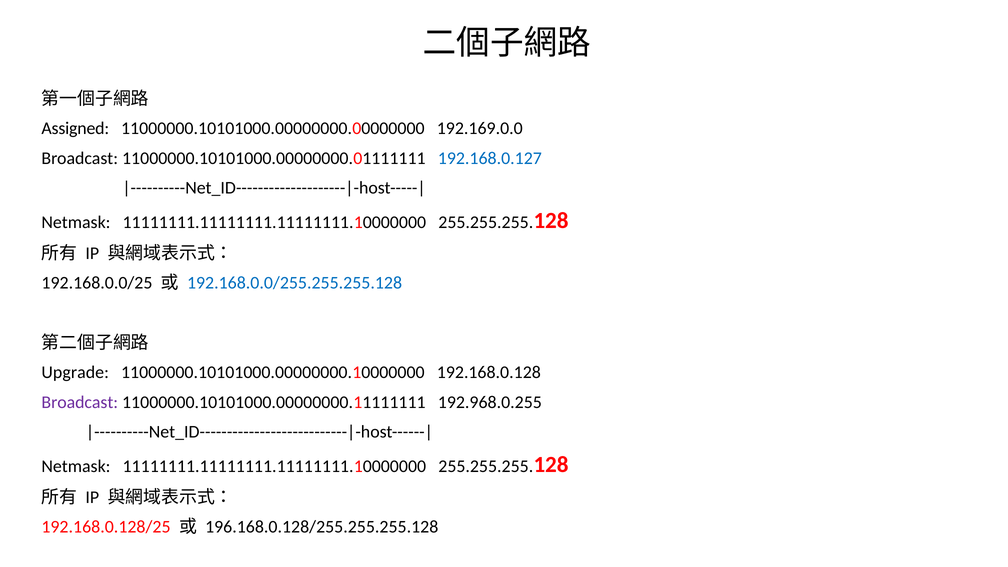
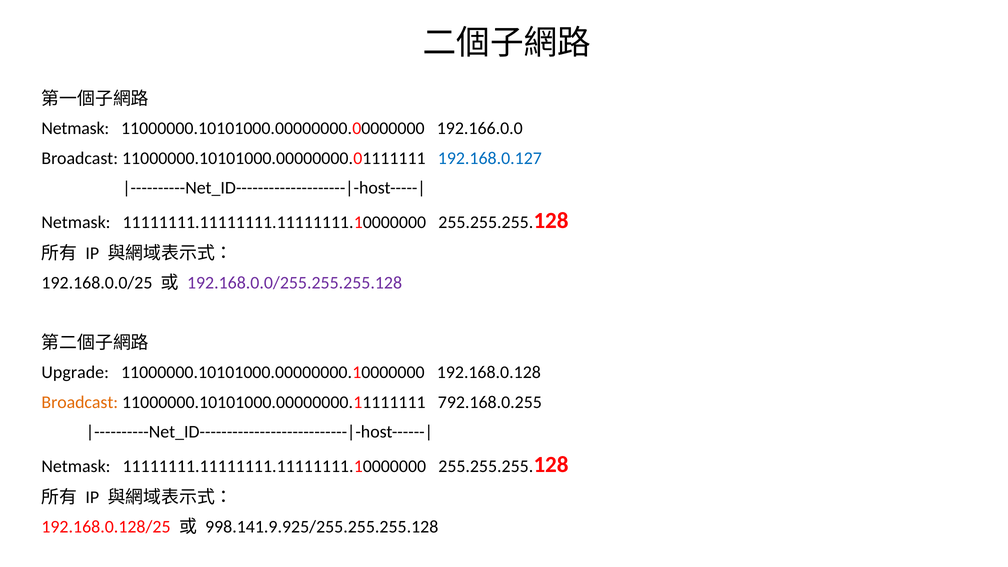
Assigned at (75, 128): Assigned -> Netmask
192.169.0.0: 192.169.0.0 -> 192.166.0.0
192.168.0.0/255.255.255.128 colour: blue -> purple
Broadcast at (80, 402) colour: purple -> orange
192.968.0.255: 192.968.0.255 -> 792.168.0.255
196.168.0.128/255.255.255.128: 196.168.0.128/255.255.255.128 -> 998.141.9.925/255.255.255.128
